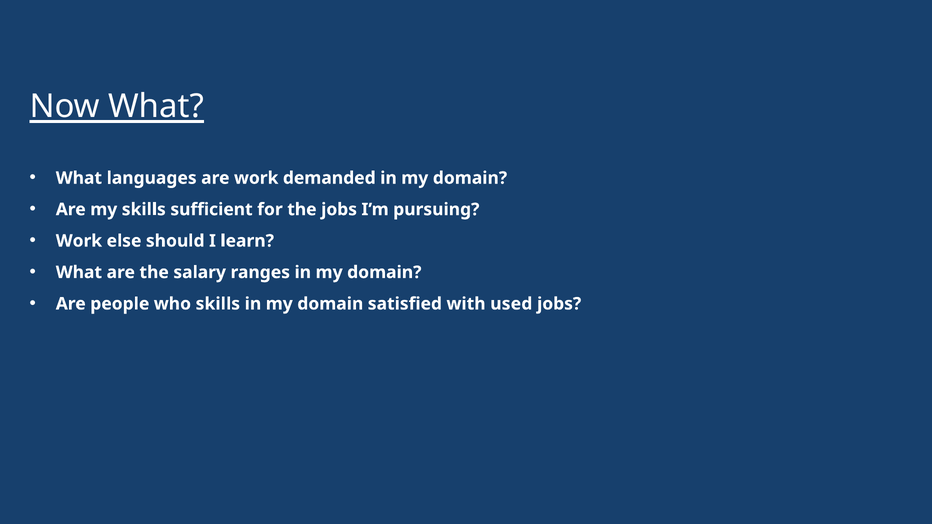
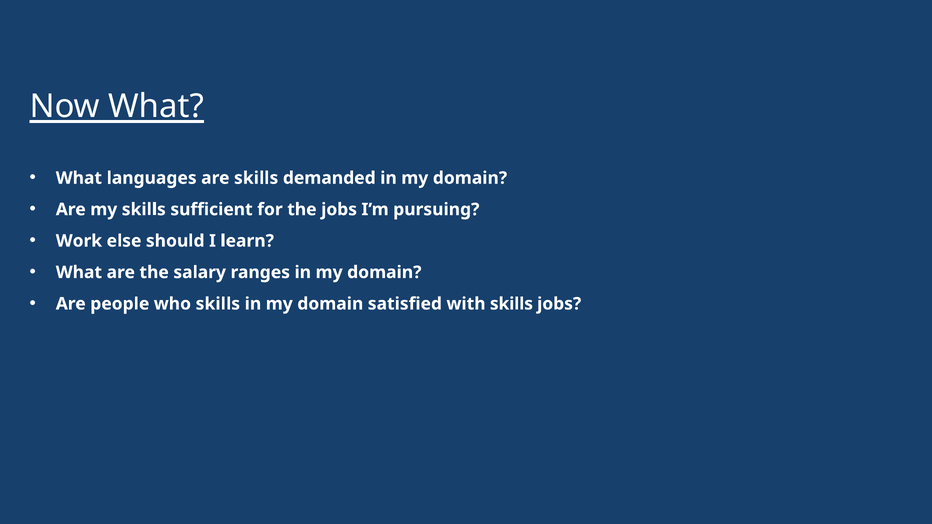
are work: work -> skills
with used: used -> skills
